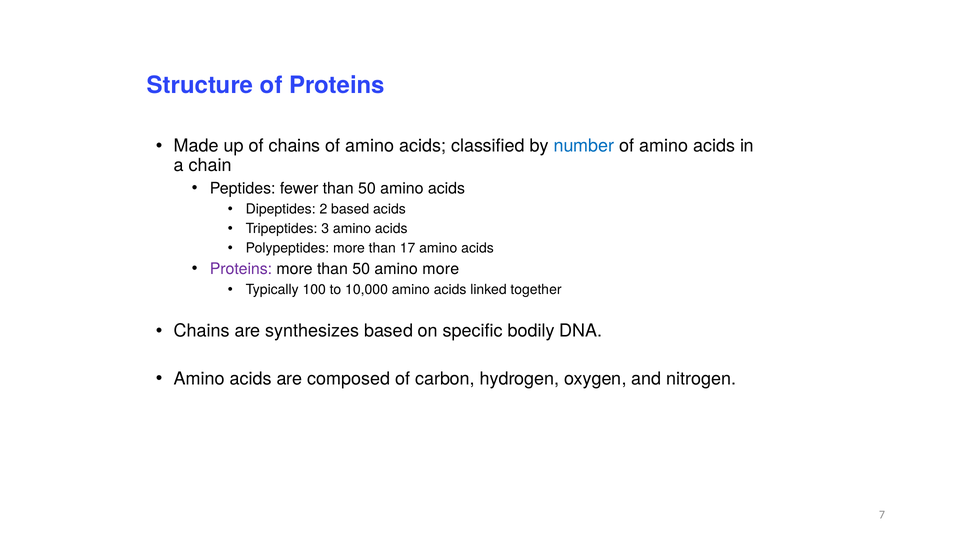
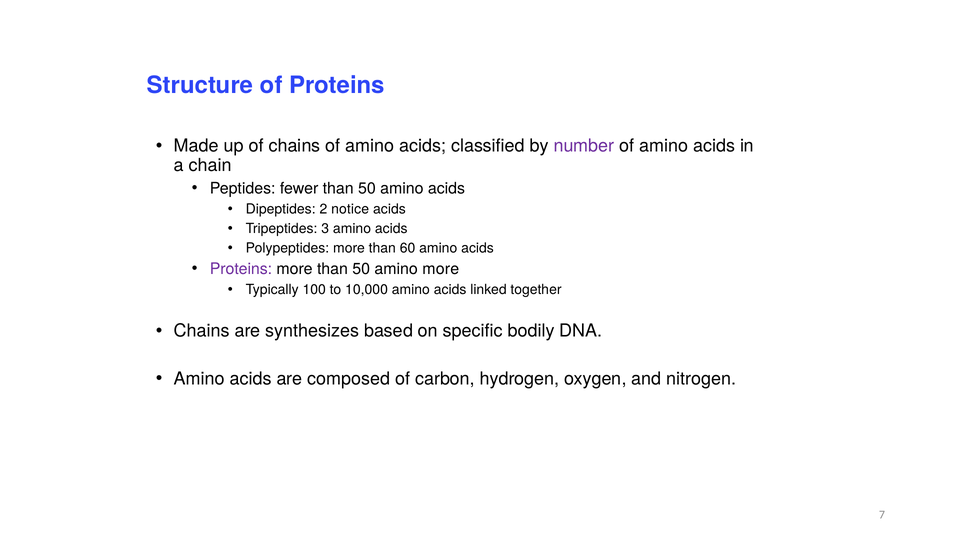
number colour: blue -> purple
2 based: based -> notice
17: 17 -> 60
